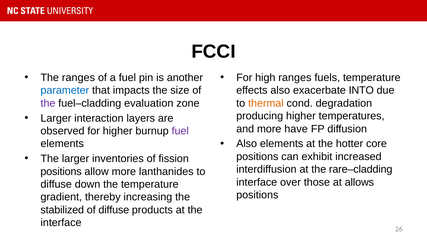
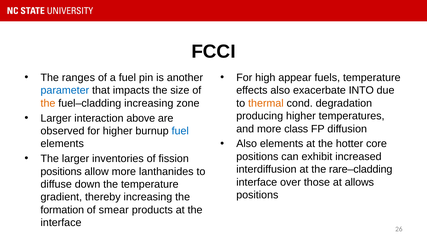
high ranges: ranges -> appear
the at (48, 103) colour: purple -> orange
fuel–cladding evaluation: evaluation -> increasing
layers: layers -> above
have: have -> class
fuel at (180, 131) colour: purple -> blue
stabilized: stabilized -> formation
of diffuse: diffuse -> smear
